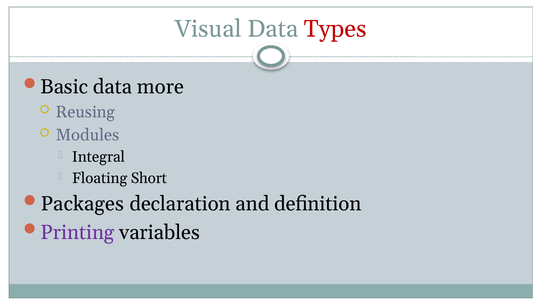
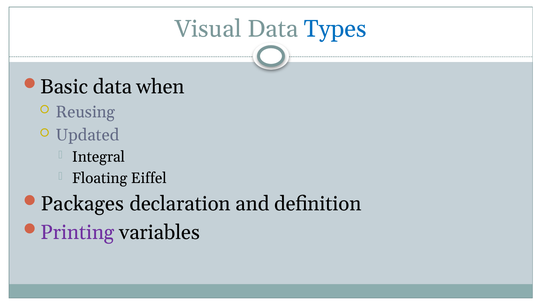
Types colour: red -> blue
more: more -> when
Modules: Modules -> Updated
Short: Short -> Eiffel
